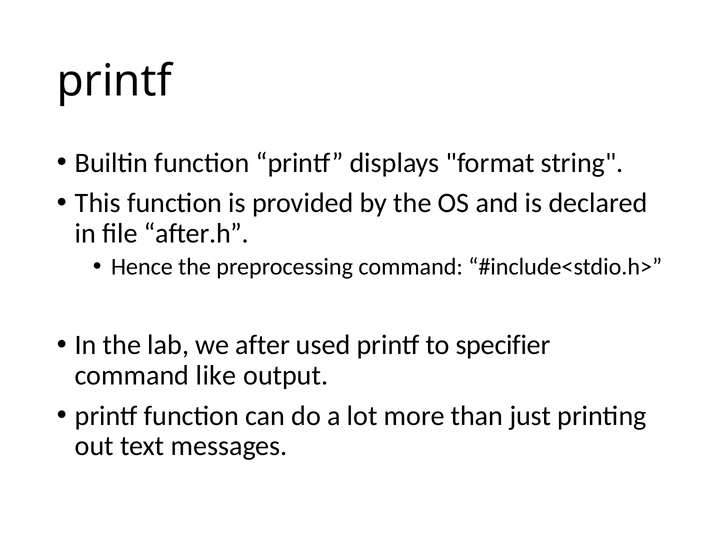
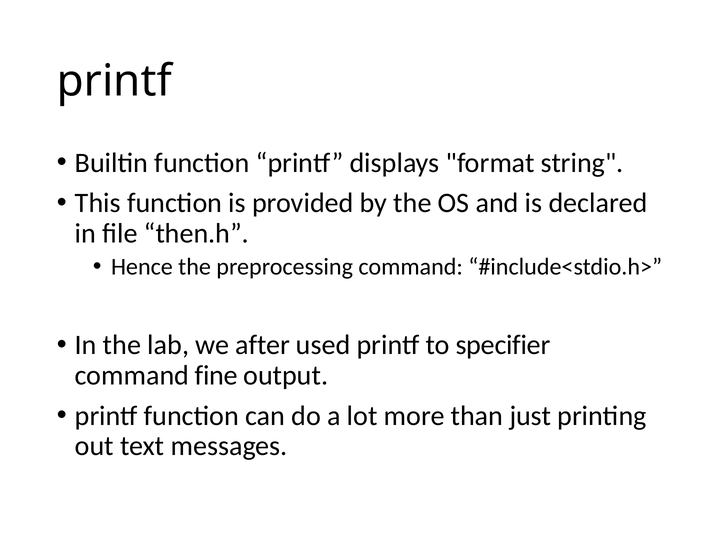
after.h: after.h -> then.h
like: like -> fine
